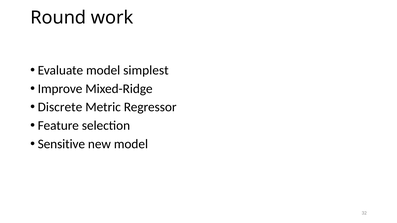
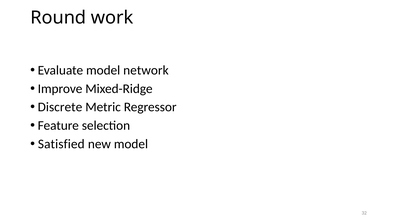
simplest: simplest -> network
Sensitive: Sensitive -> Satisfied
